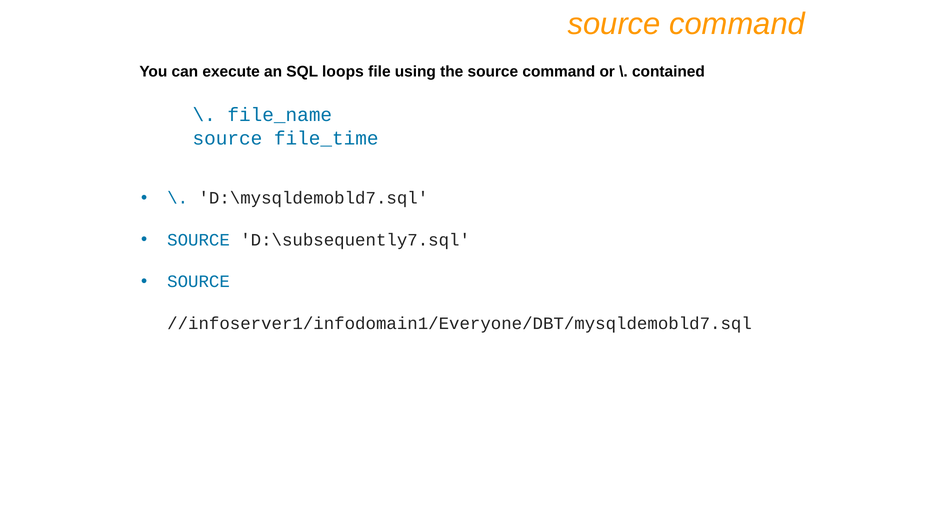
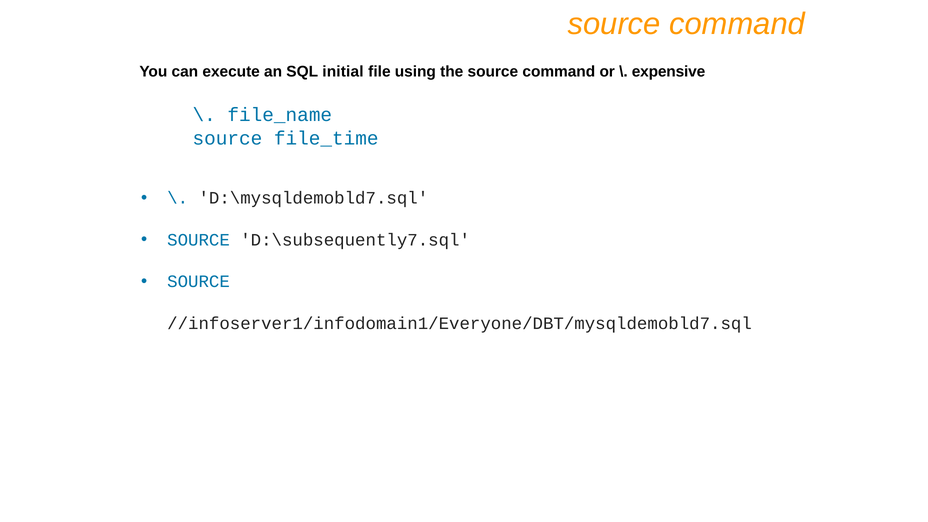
loops: loops -> initial
contained: contained -> expensive
